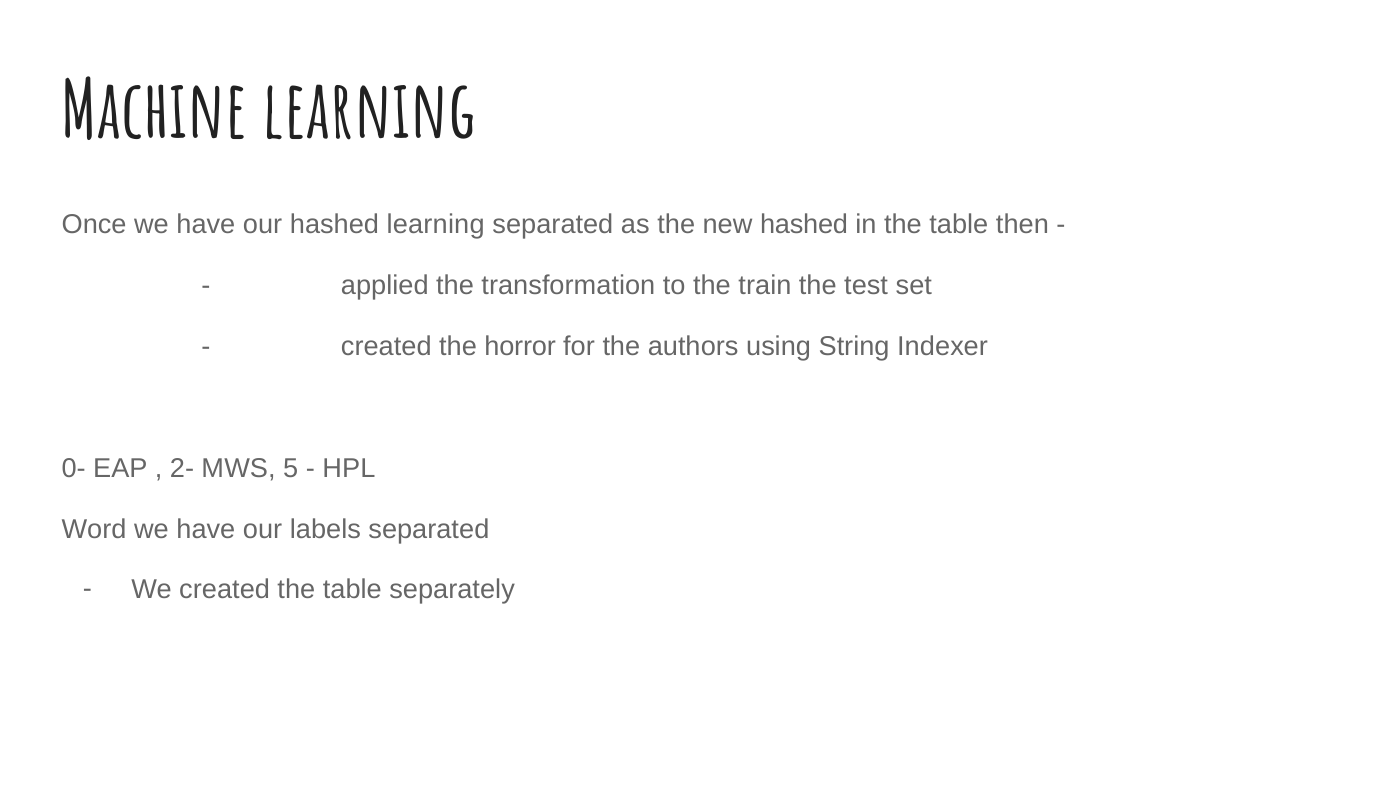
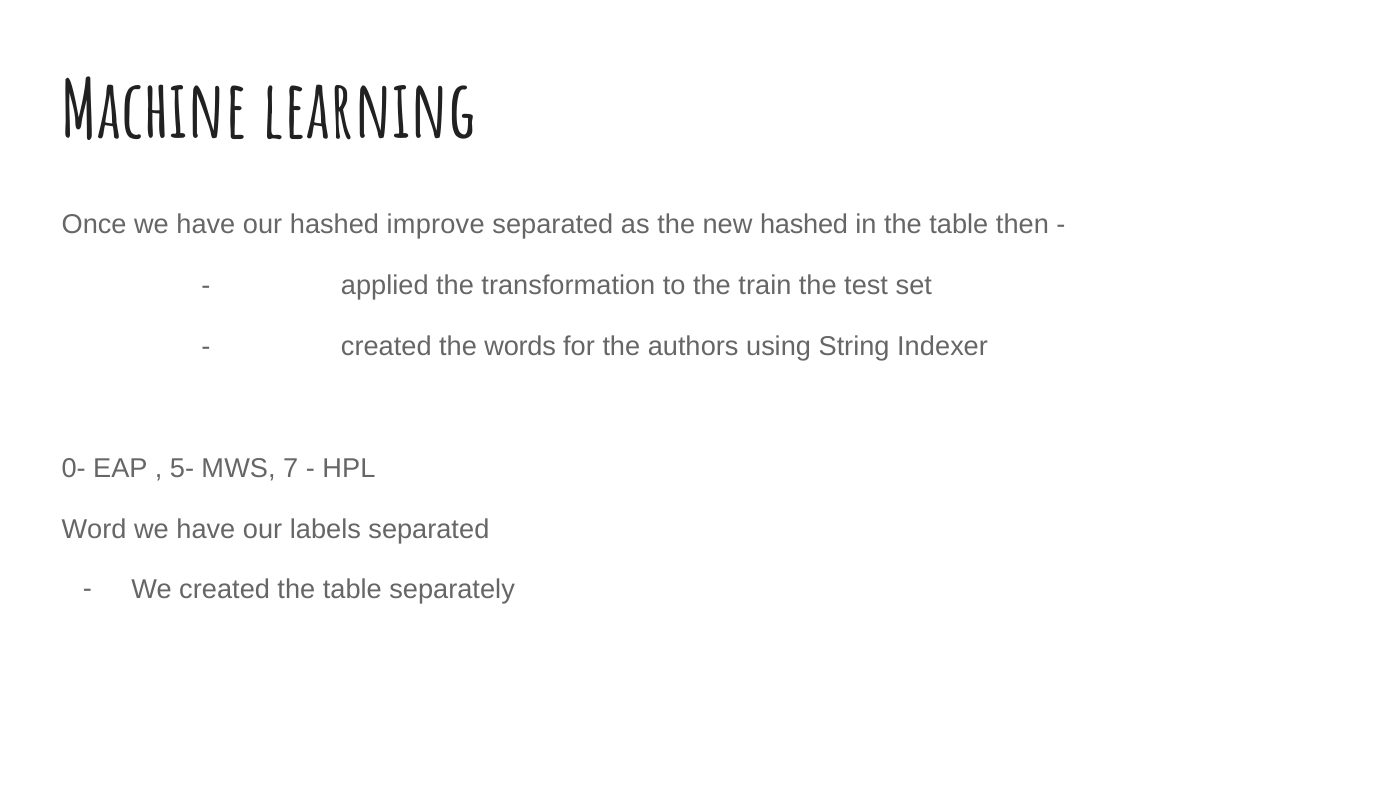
hashed learning: learning -> improve
horror: horror -> words
2-: 2- -> 5-
5: 5 -> 7
